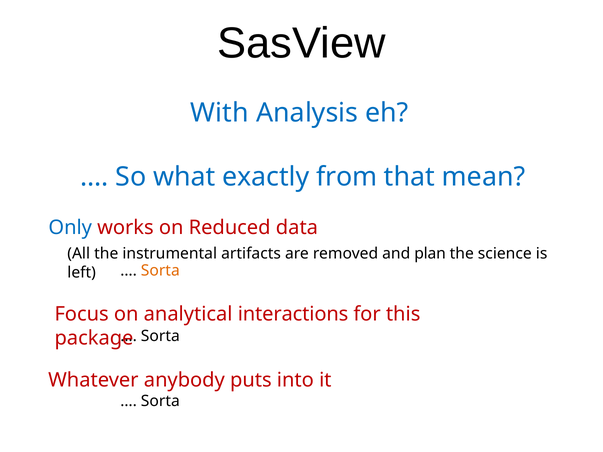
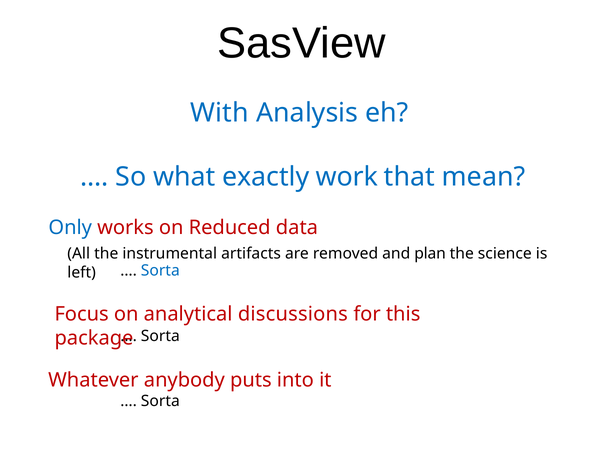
from: from -> work
Sorta at (160, 271) colour: orange -> blue
interactions: interactions -> discussions
